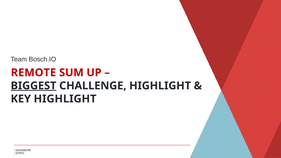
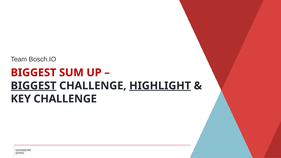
REMOTE at (33, 73): REMOTE -> BIGGEST
HIGHLIGHT at (160, 86) underline: none -> present
KEY HIGHLIGHT: HIGHLIGHT -> CHALLENGE
